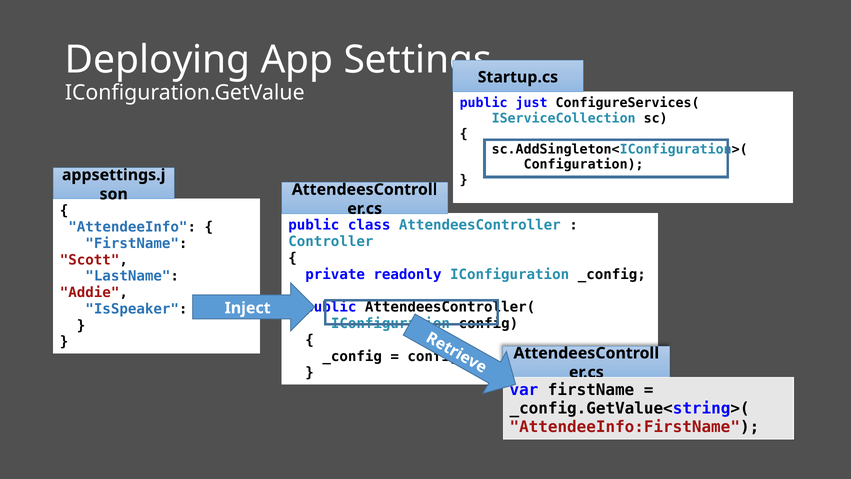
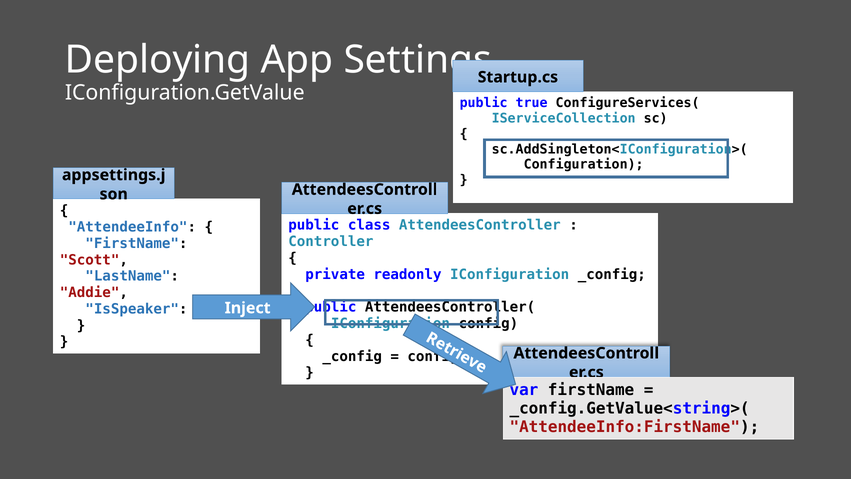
public just: just -> true
